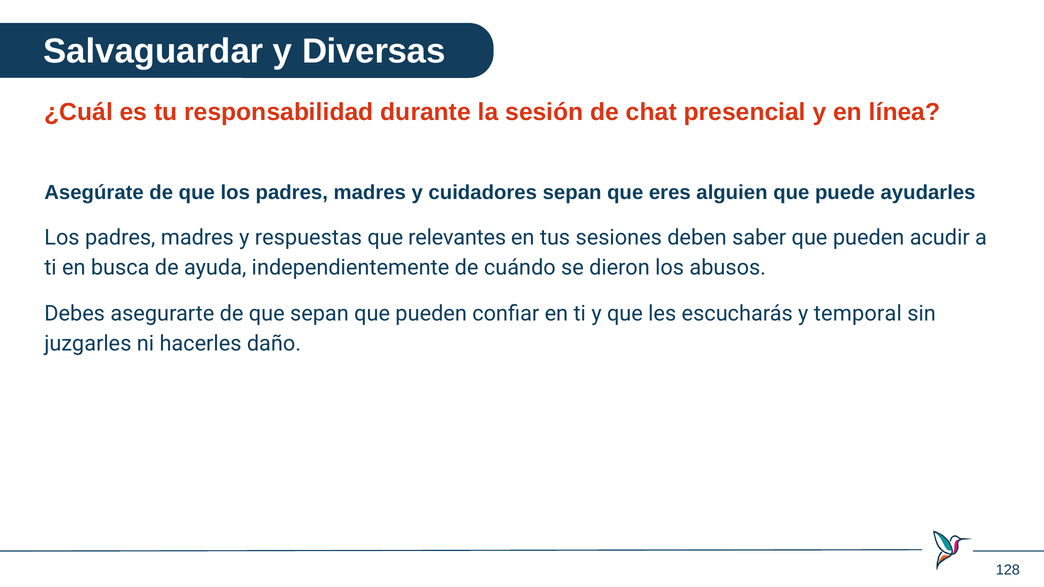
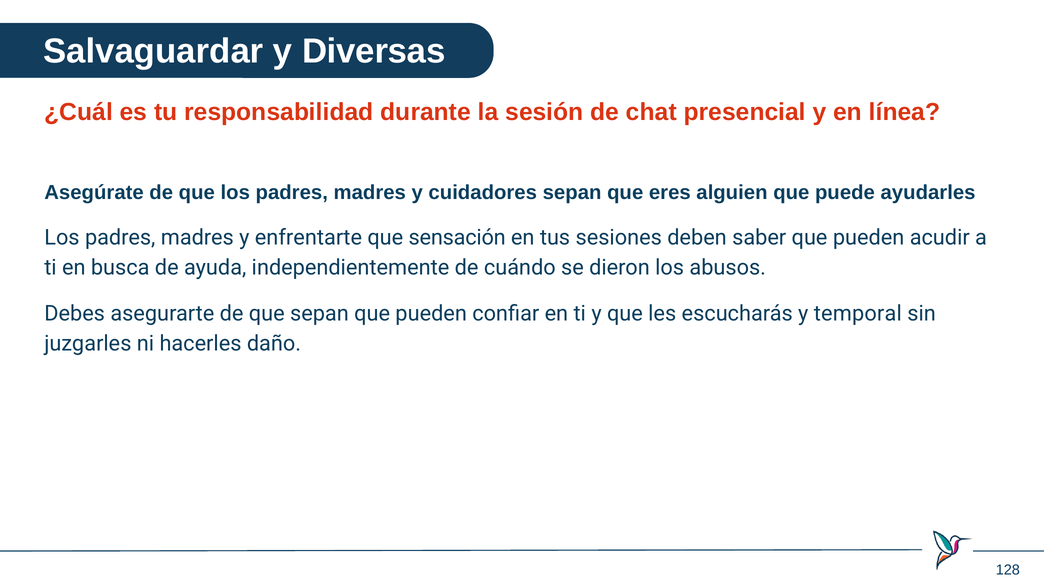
respuestas: respuestas -> enfrentarte
relevantes: relevantes -> sensación
